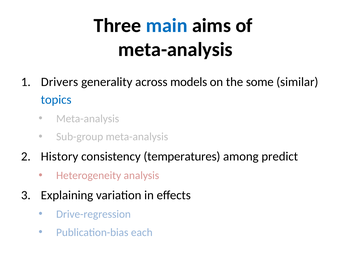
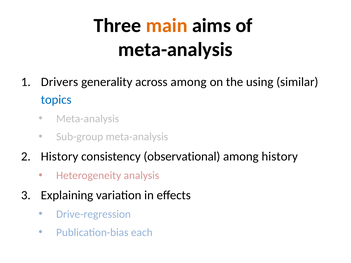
main colour: blue -> orange
across models: models -> among
some: some -> using
temperatures: temperatures -> observational
among predict: predict -> history
